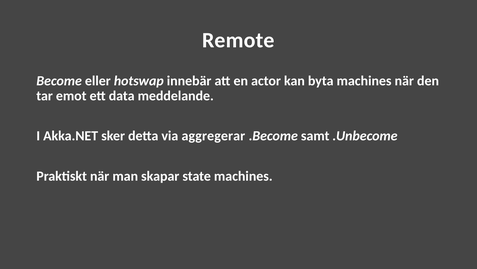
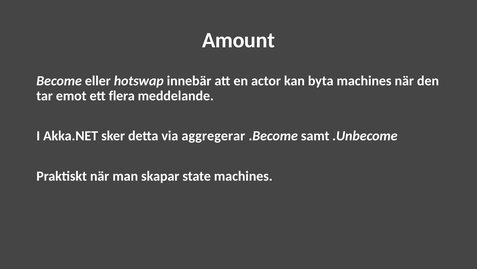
Remote: Remote -> Amount
data: data -> flera
